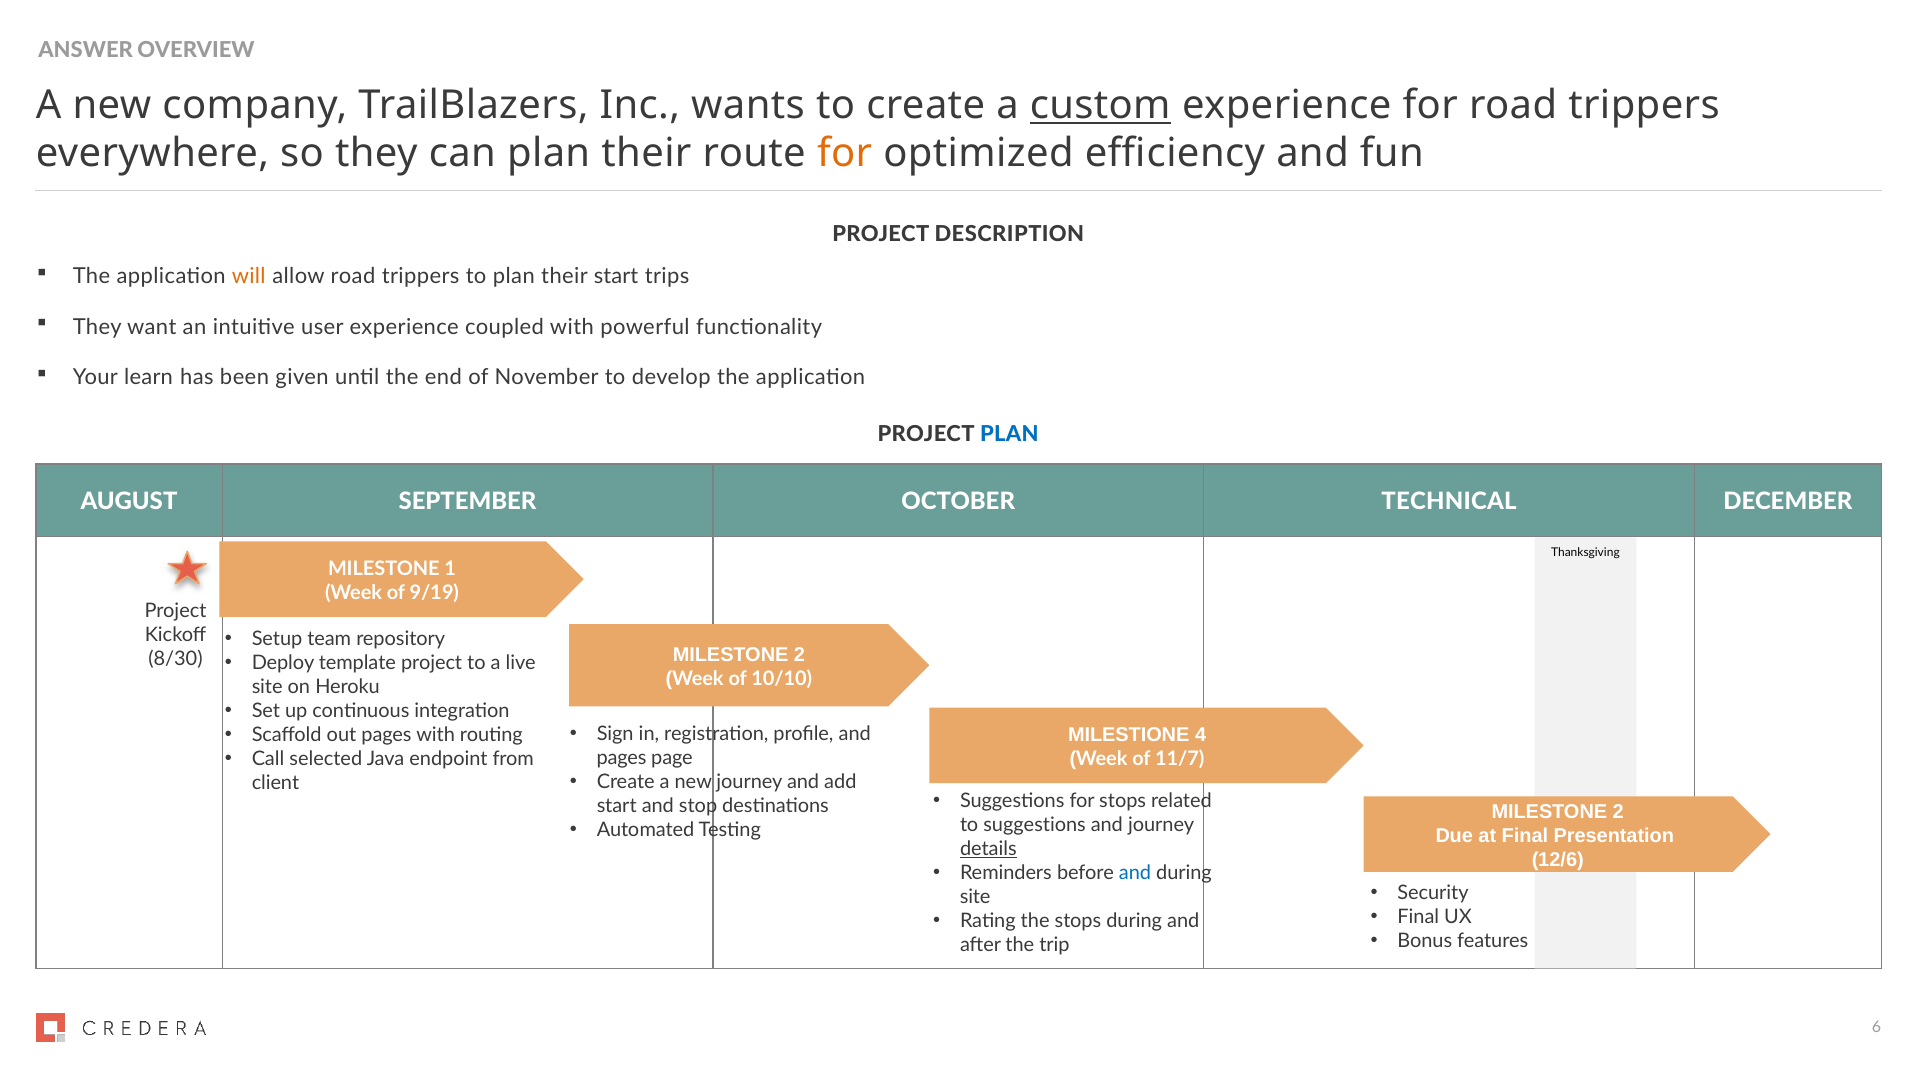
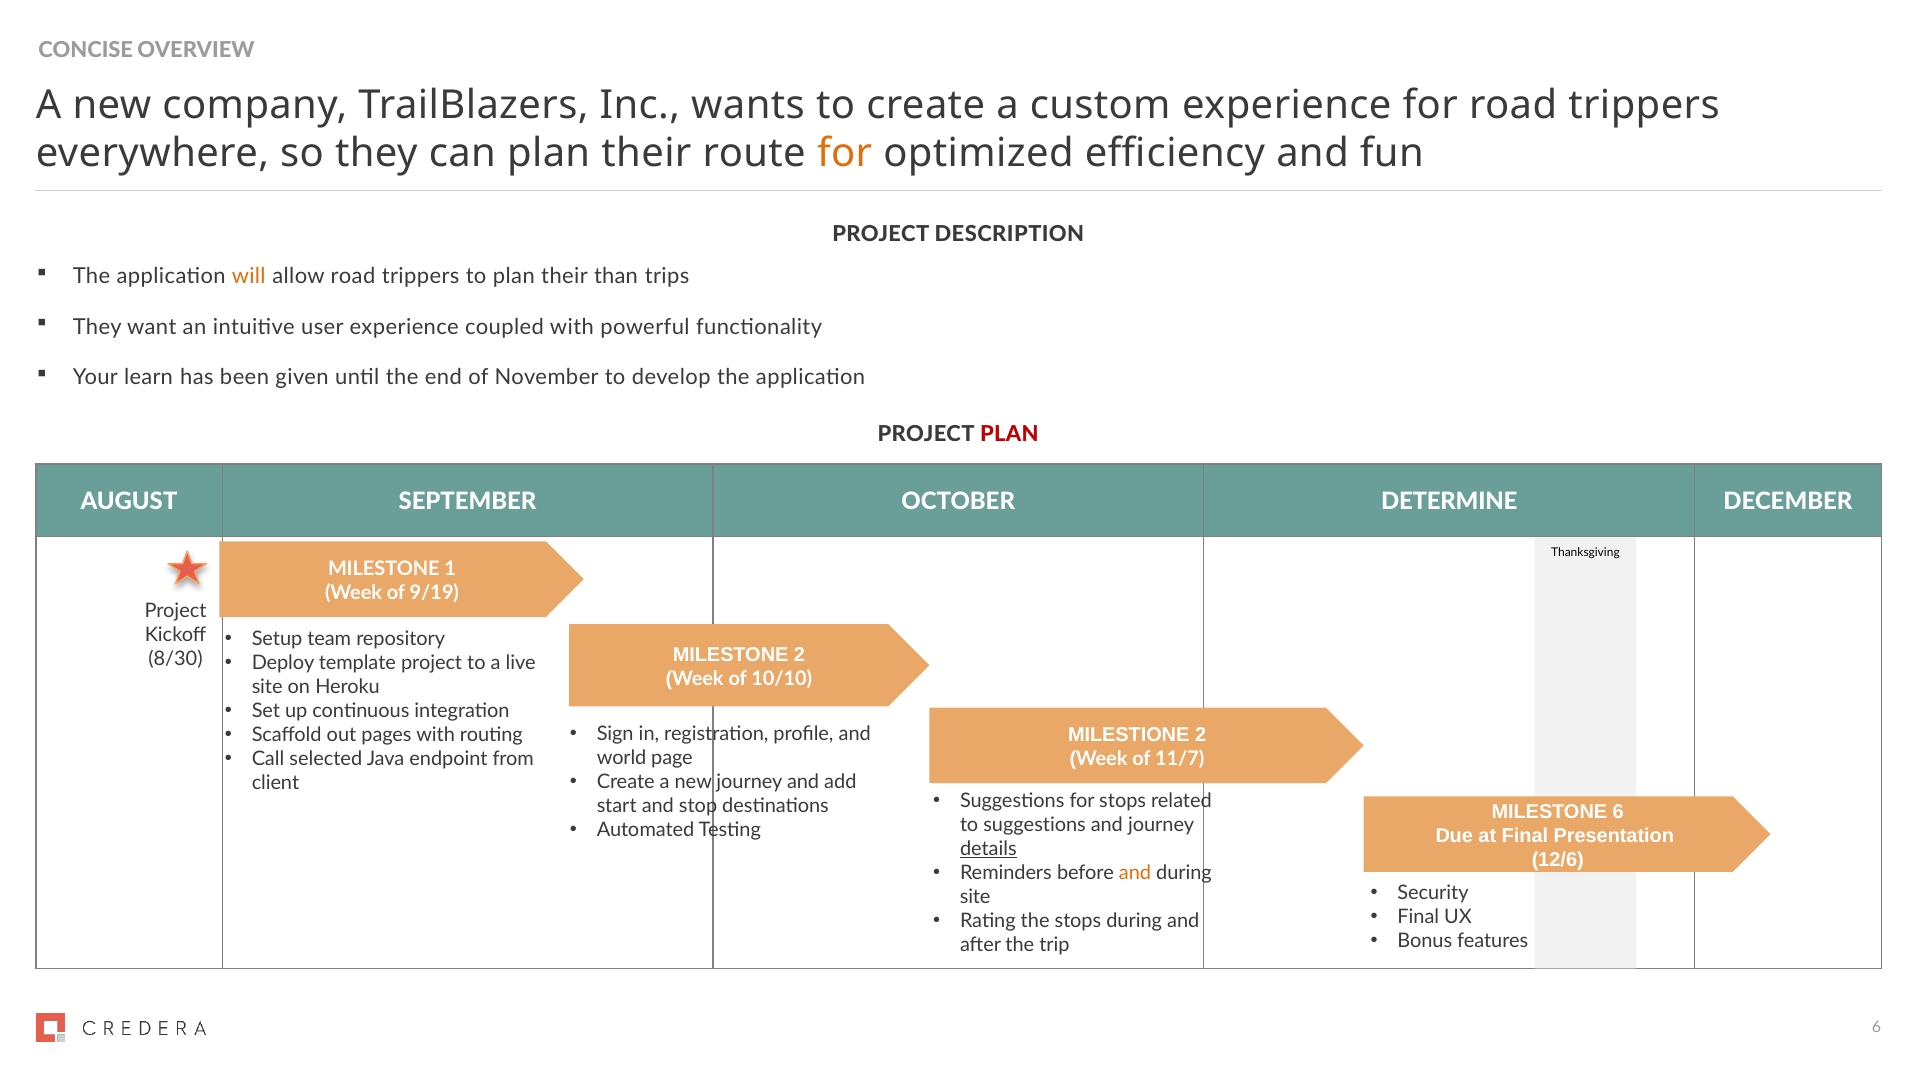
ANSWER: ANSWER -> CONCISE
custom underline: present -> none
their start: start -> than
PLAN at (1009, 435) colour: blue -> red
TECHNICAL: TECHNICAL -> DETERMINE
MILESTIONE 4: 4 -> 2
pages at (622, 758): pages -> world
2 at (1618, 812): 2 -> 6
and at (1135, 874) colour: blue -> orange
